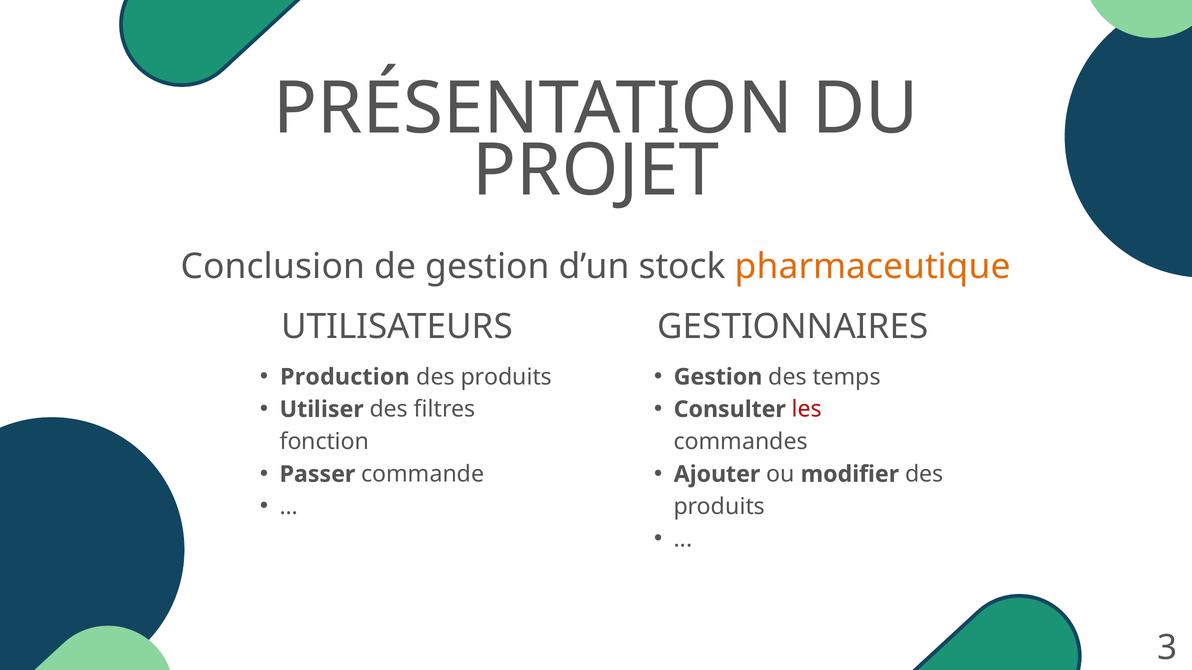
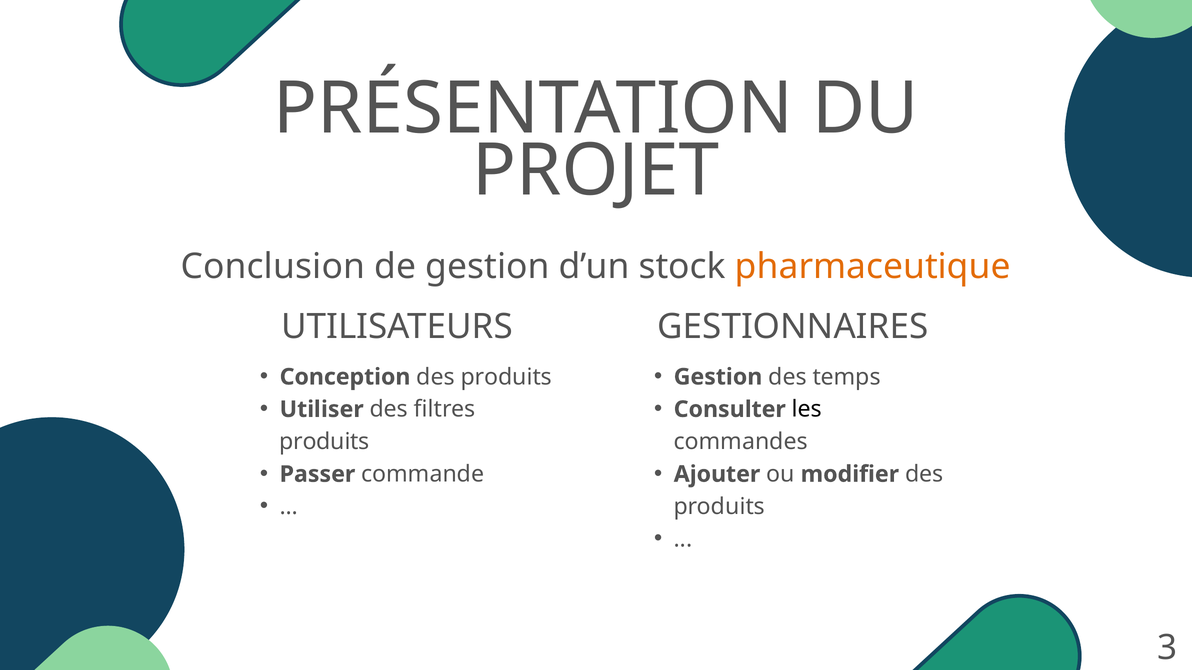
Production: Production -> Conception
les colour: red -> black
fonction at (324, 442): fonction -> produits
